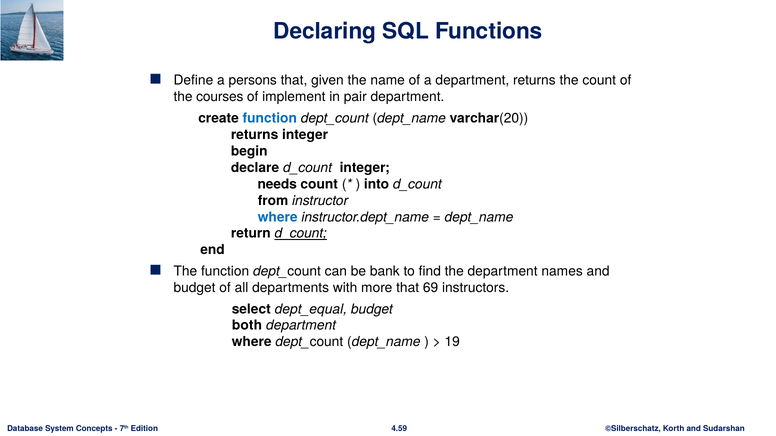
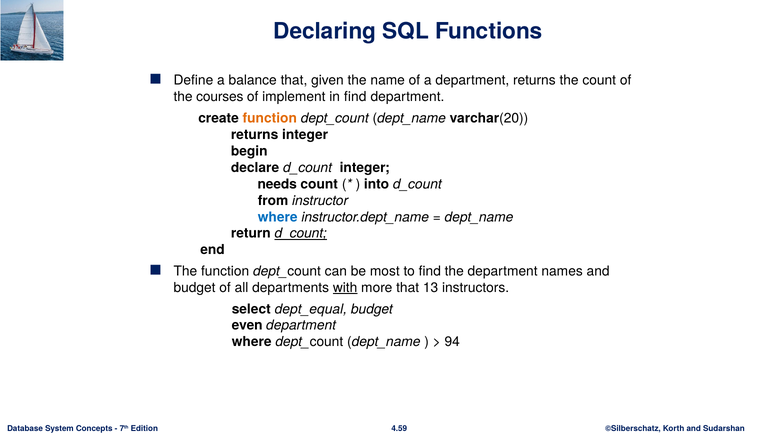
persons: persons -> balance
in pair: pair -> find
function at (270, 118) colour: blue -> orange
bank: bank -> most
with underline: none -> present
69: 69 -> 13
both: both -> even
19: 19 -> 94
